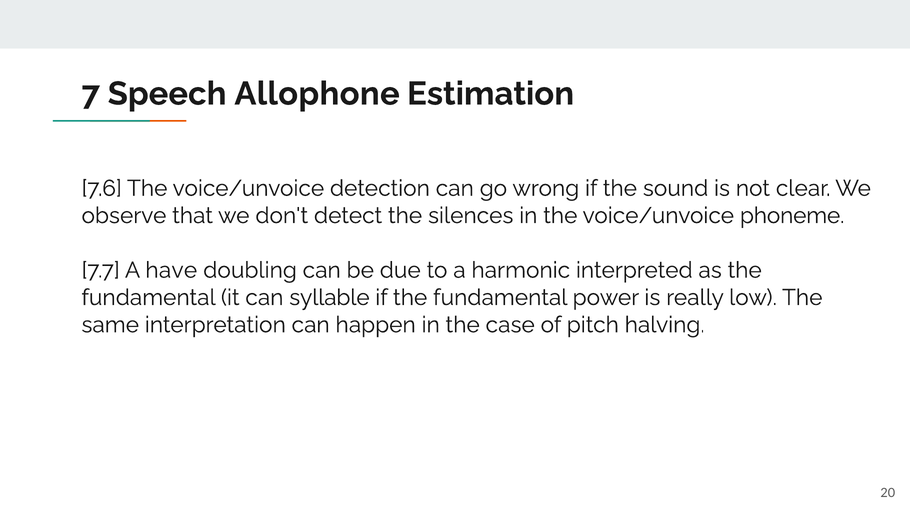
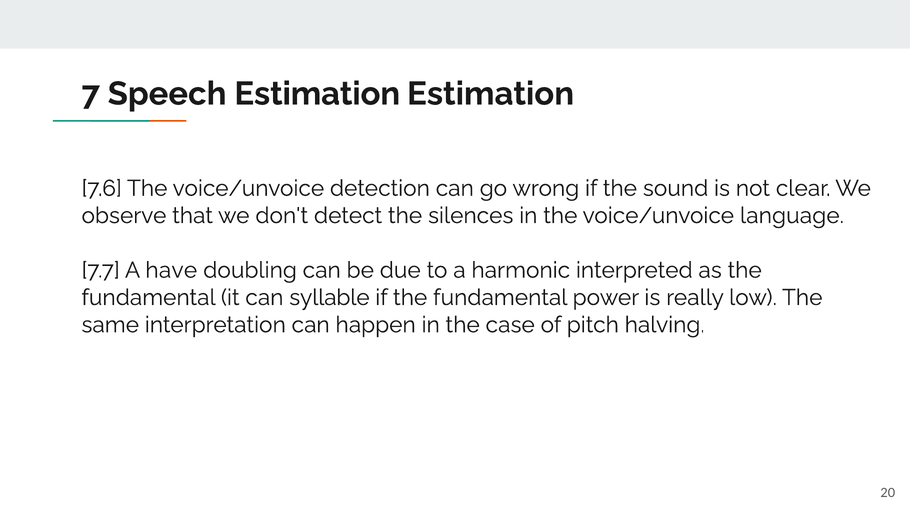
Speech Allophone: Allophone -> Estimation
phoneme: phoneme -> language
